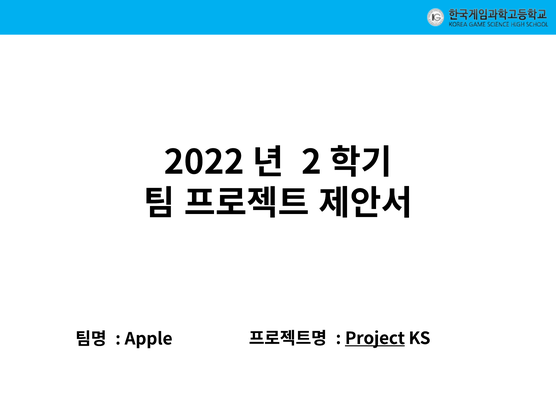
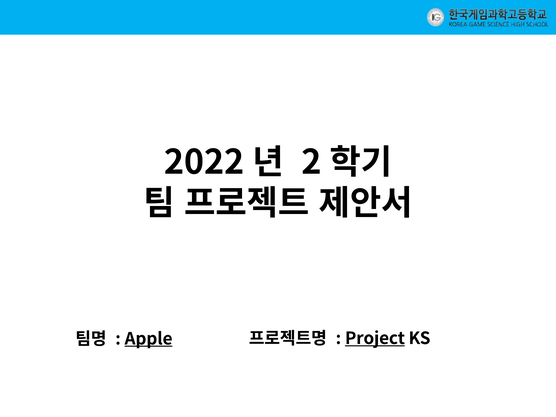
Apple underline: none -> present
